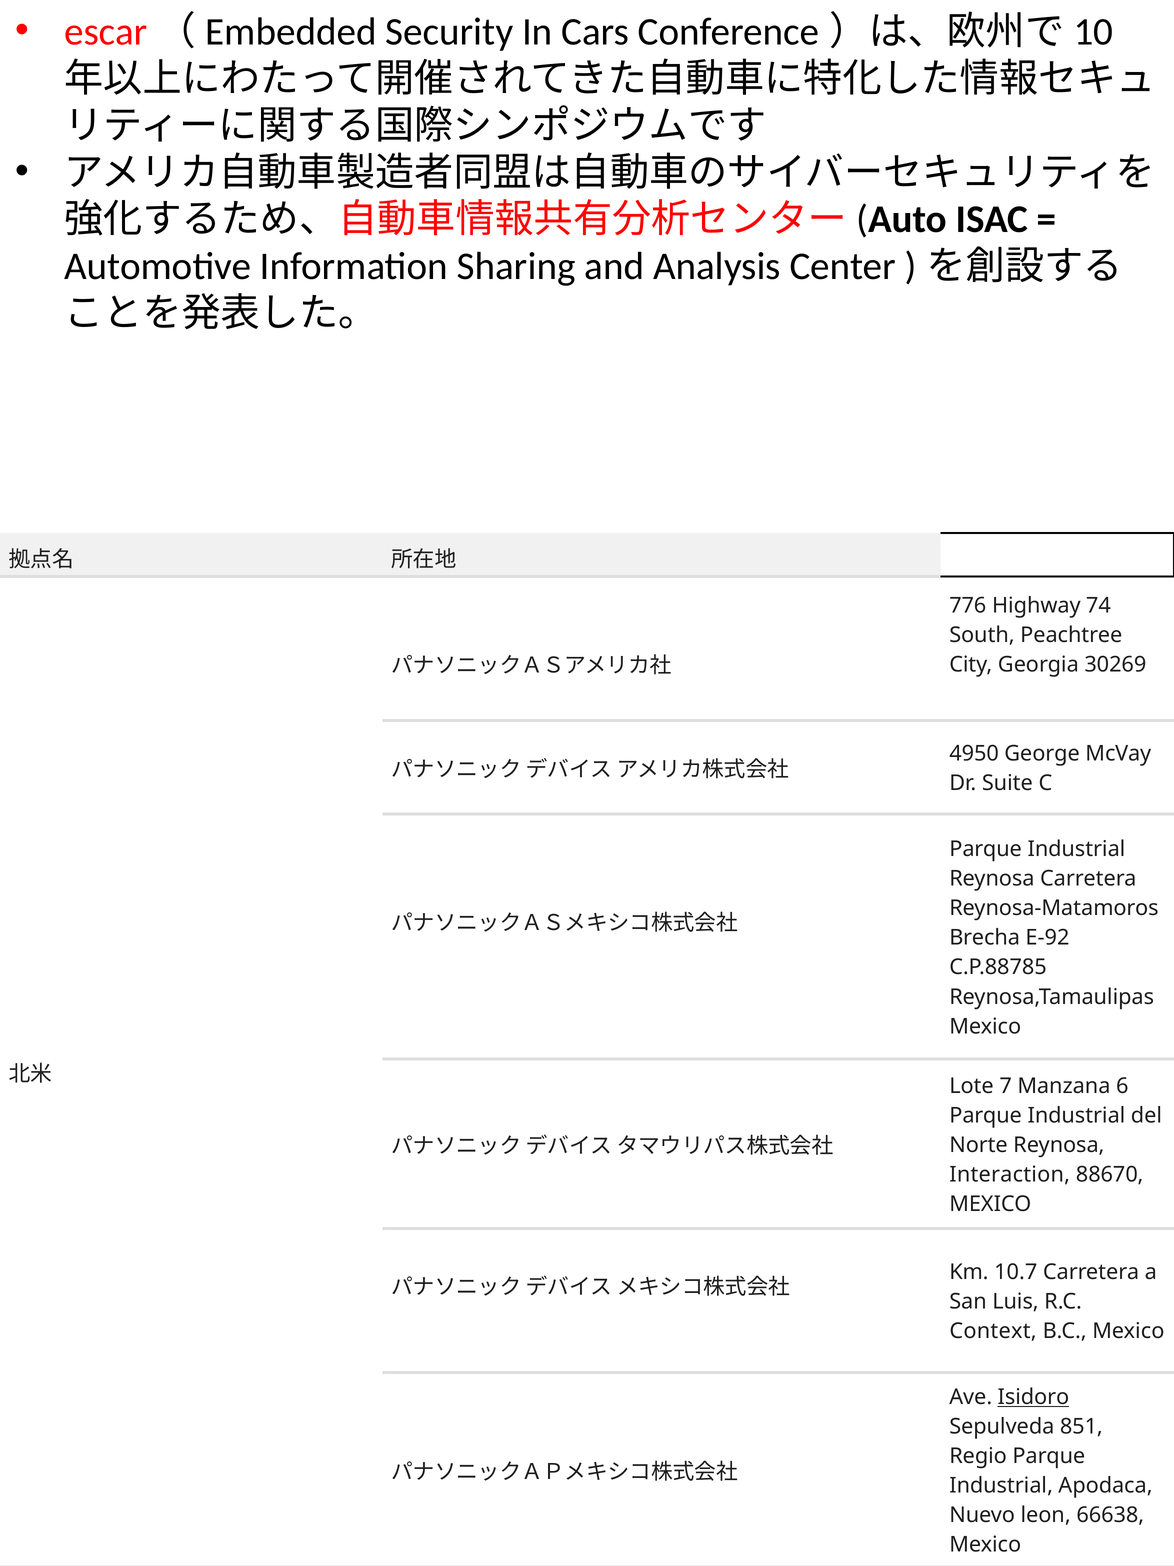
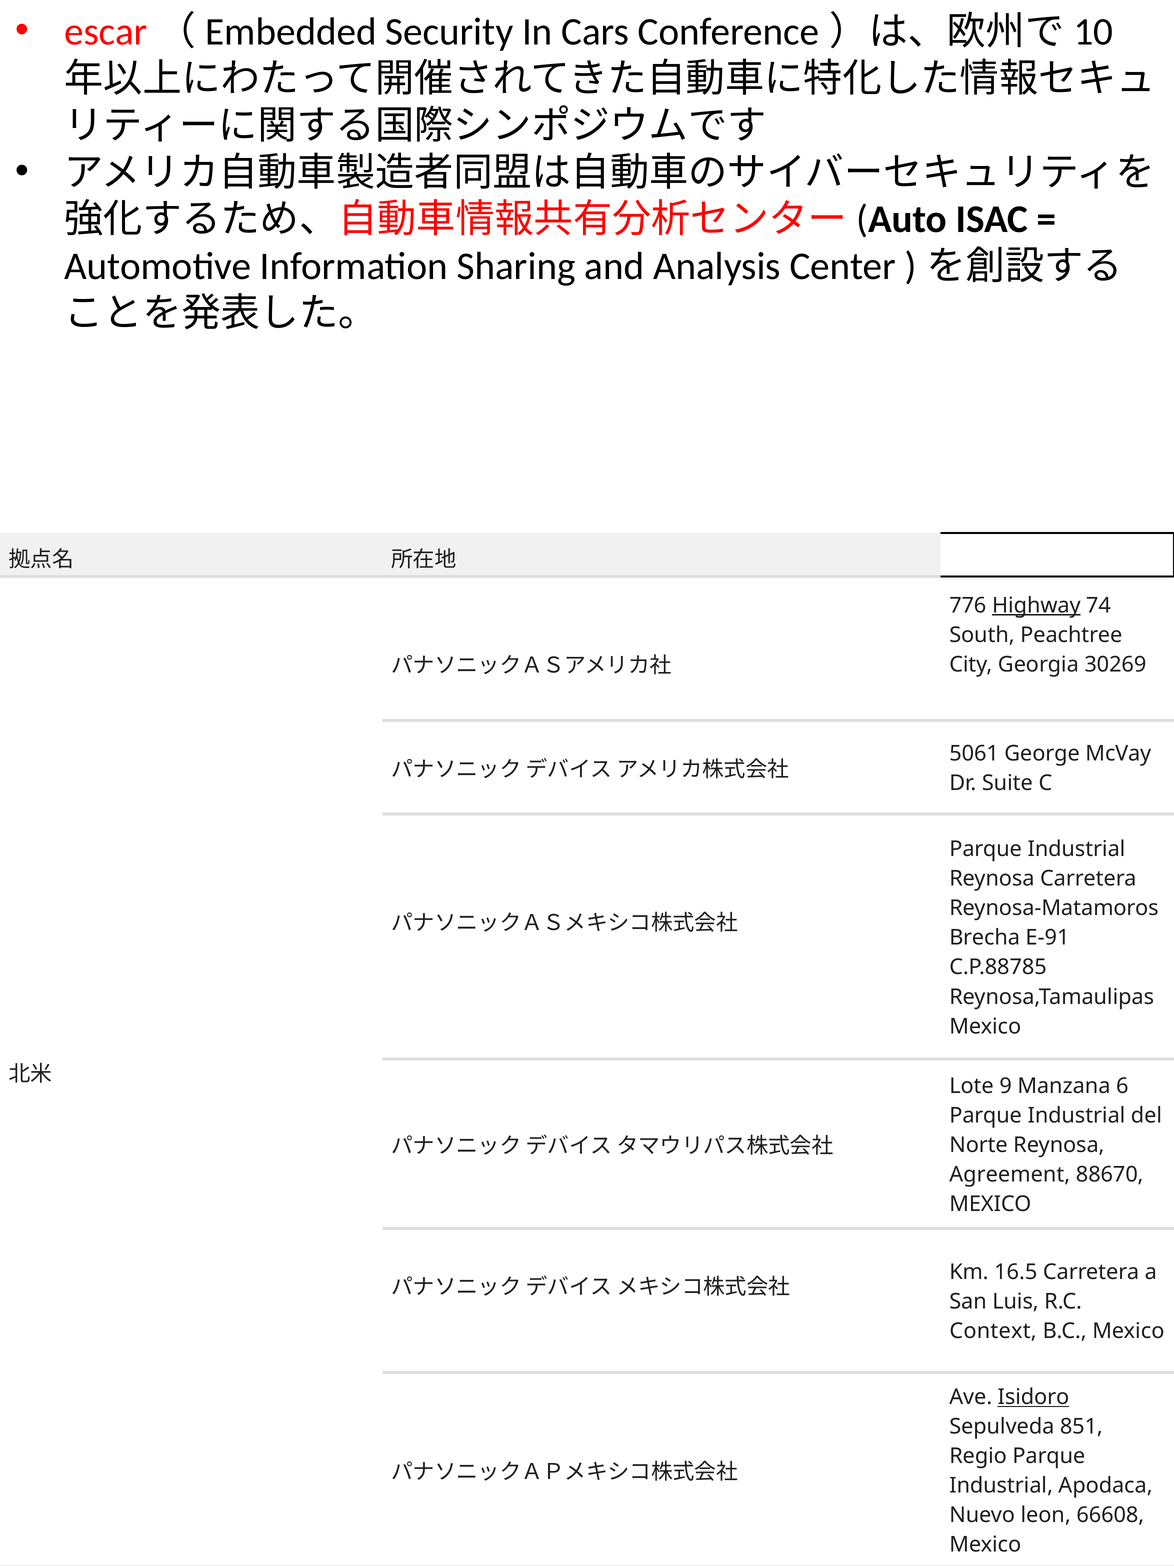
Highway underline: none -> present
4950: 4950 -> 5061
E-92: E-92 -> E-91
7: 7 -> 9
Interaction: Interaction -> Agreement
10.7: 10.7 -> 16.5
66638: 66638 -> 66608
